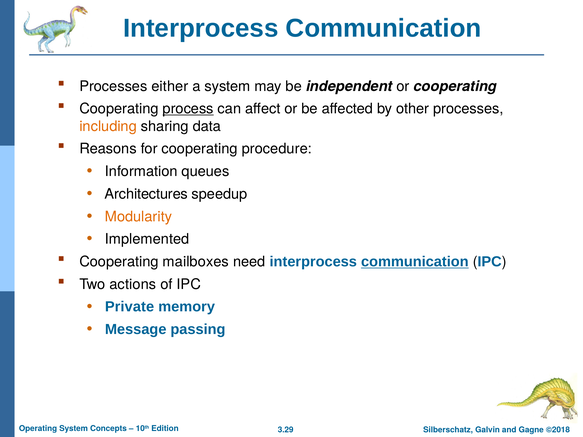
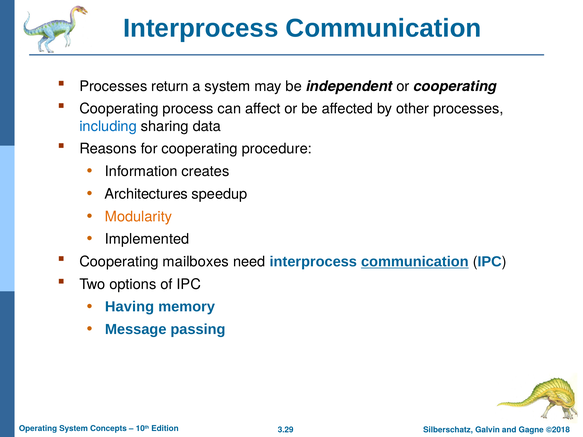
either: either -> return
process underline: present -> none
including colour: orange -> blue
queues: queues -> creates
actions: actions -> options
Private: Private -> Having
